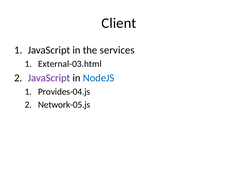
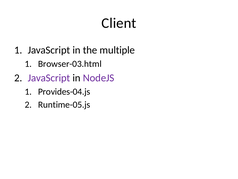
services: services -> multiple
External-03.html: External-03.html -> Browser-03.html
NodeJS colour: blue -> purple
Network-05.js: Network-05.js -> Runtime-05.js
